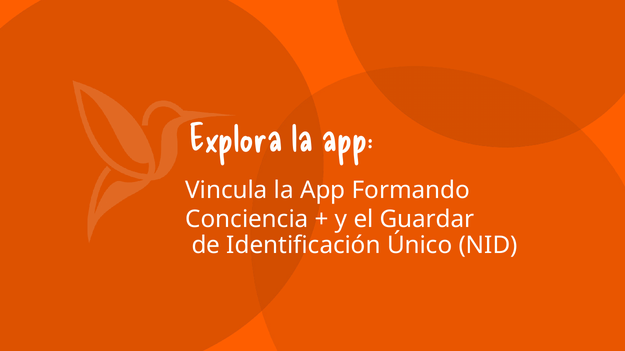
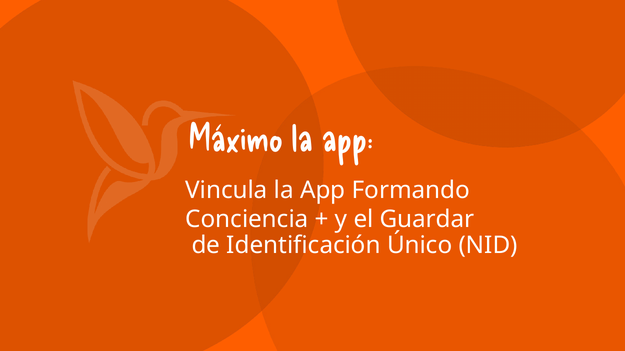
Explora: Explora -> Máximo
